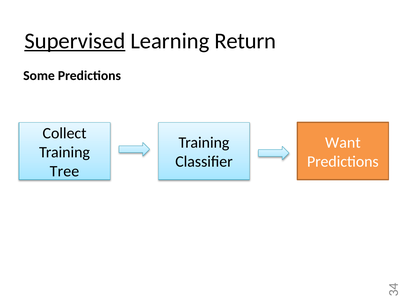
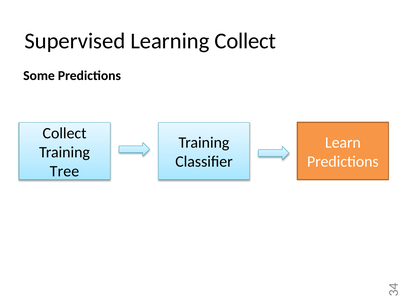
Supervised underline: present -> none
Learning Return: Return -> Collect
Want: Want -> Learn
